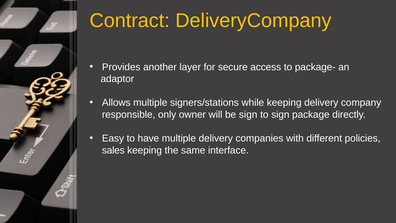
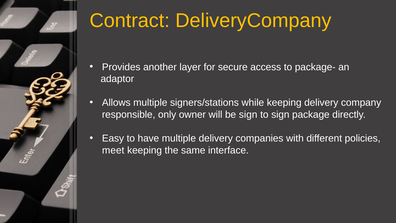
sales: sales -> meet
